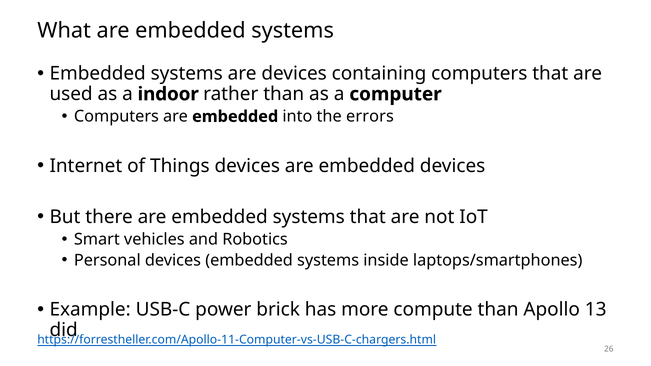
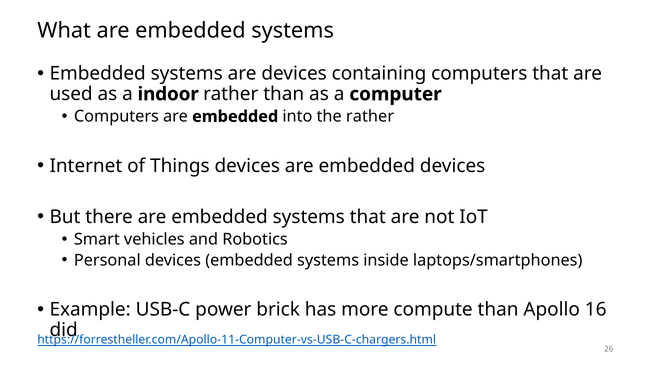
the errors: errors -> rather
13: 13 -> 16
